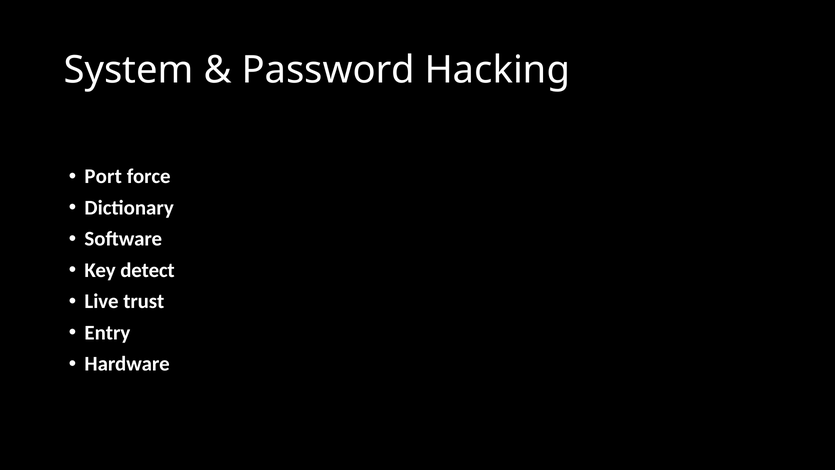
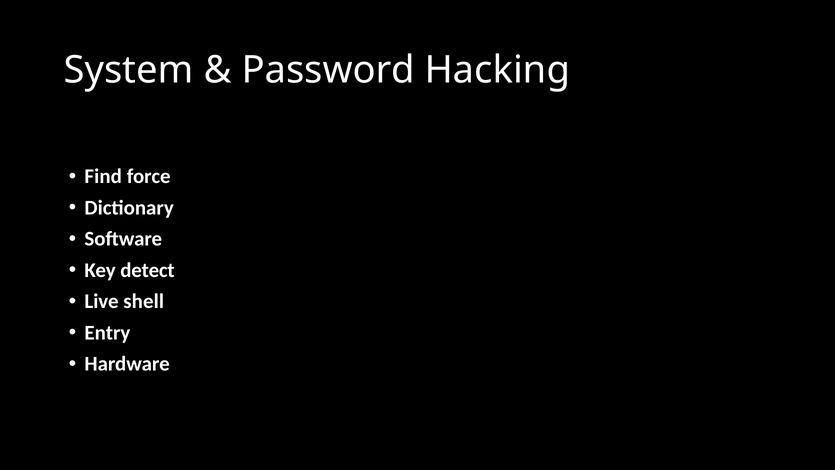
Port: Port -> Find
trust: trust -> shell
